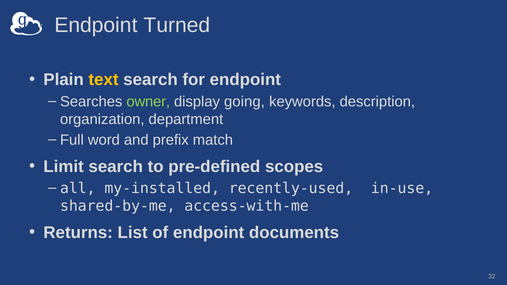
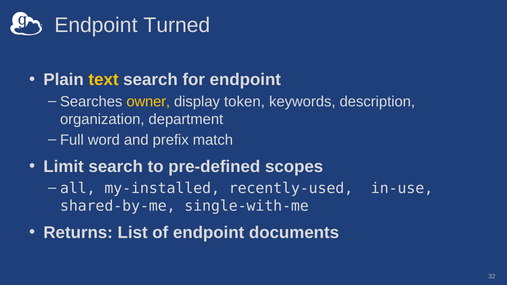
owner colour: light green -> yellow
going: going -> token
access-with-me: access-with-me -> single-with-me
